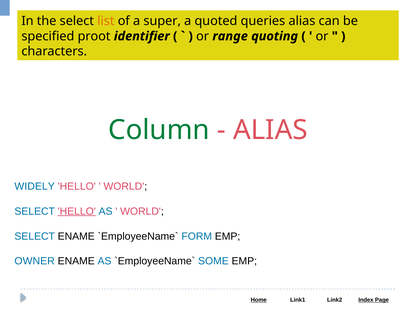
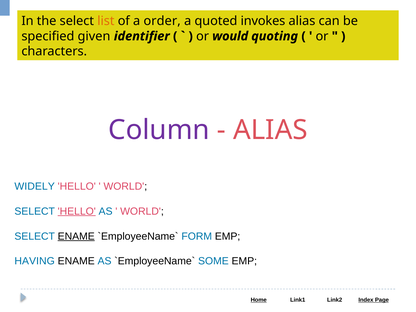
super: super -> order
queries: queries -> invokes
proot: proot -> given
range: range -> would
Column colour: green -> purple
ENAME at (76, 236) underline: none -> present
OWNER: OWNER -> HAVING
